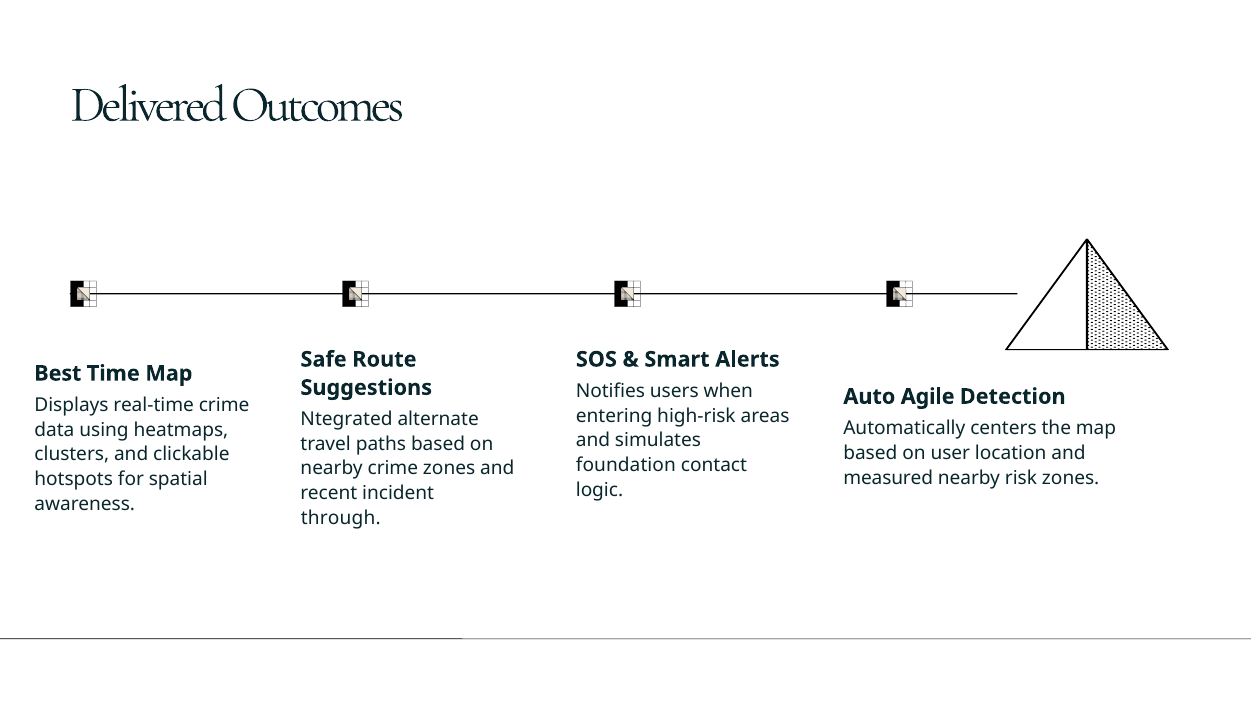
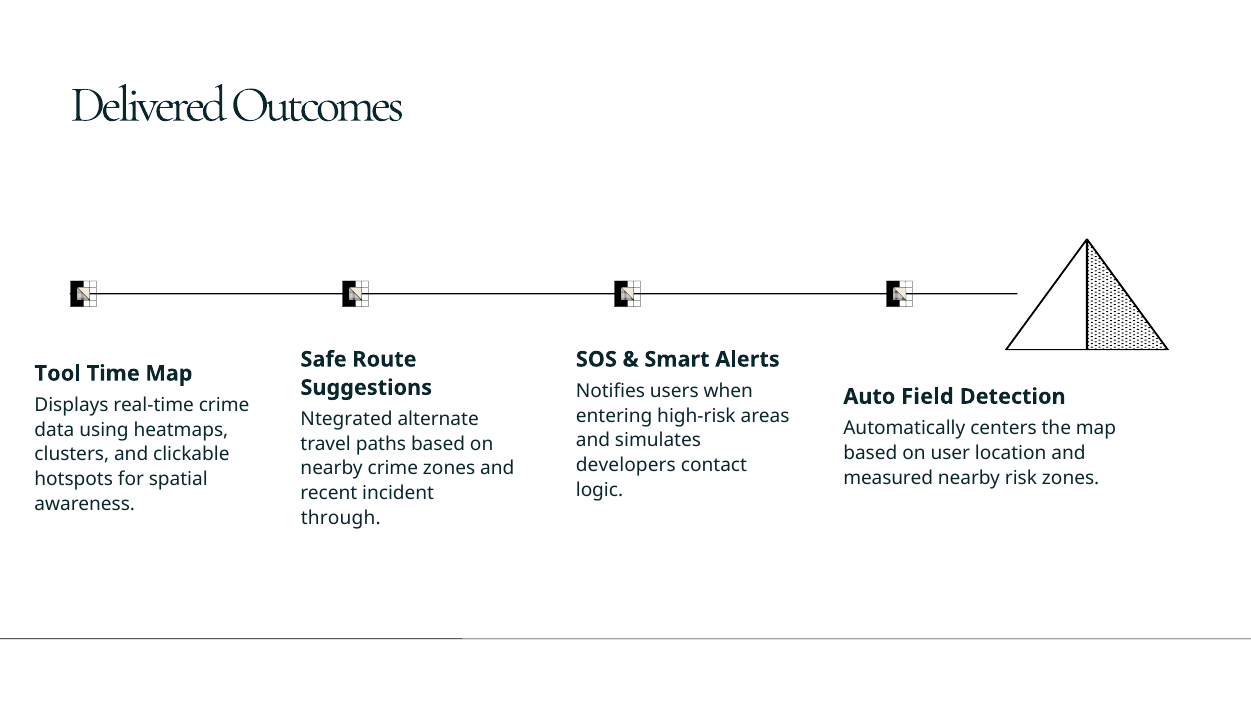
Best: Best -> Tool
Agile: Agile -> Field
foundation: foundation -> developers
